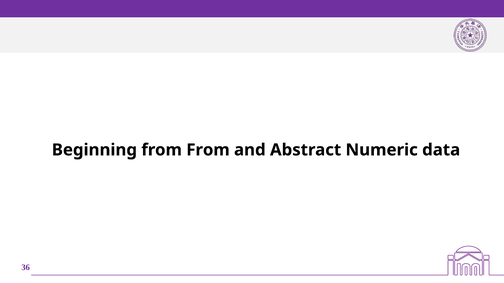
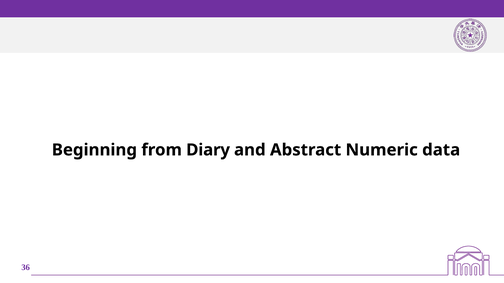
from From: From -> Diary
